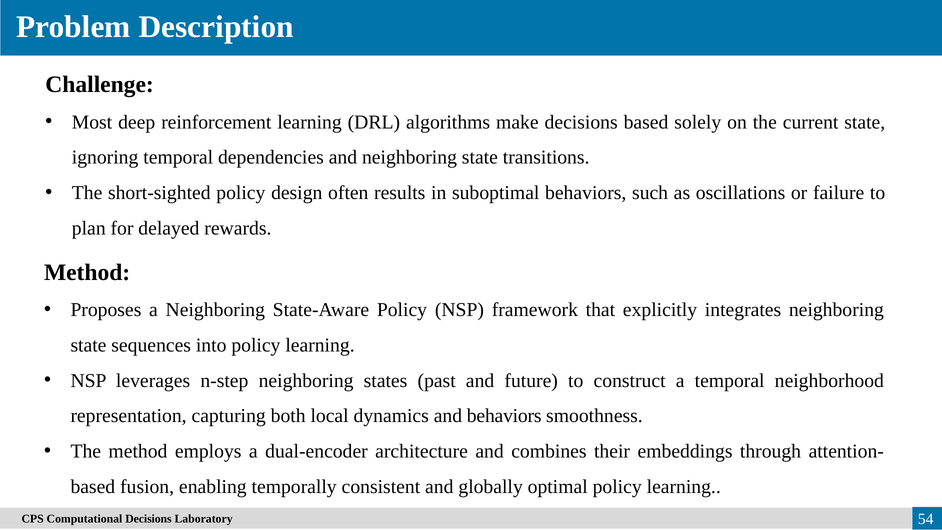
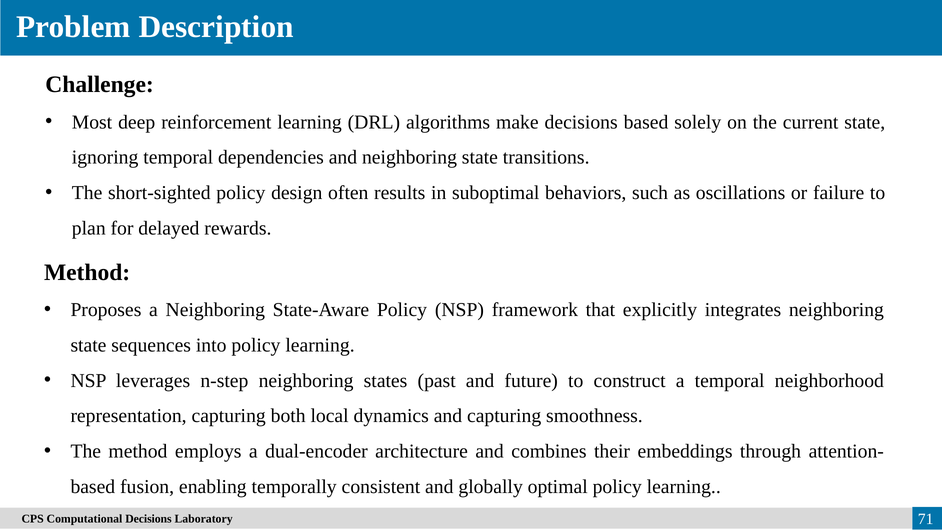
and behaviors: behaviors -> capturing
54: 54 -> 71
